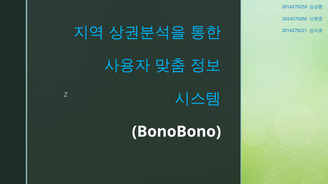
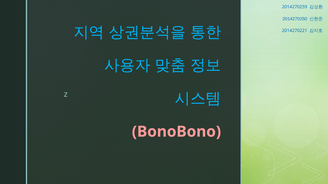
BonoBono colour: white -> pink
